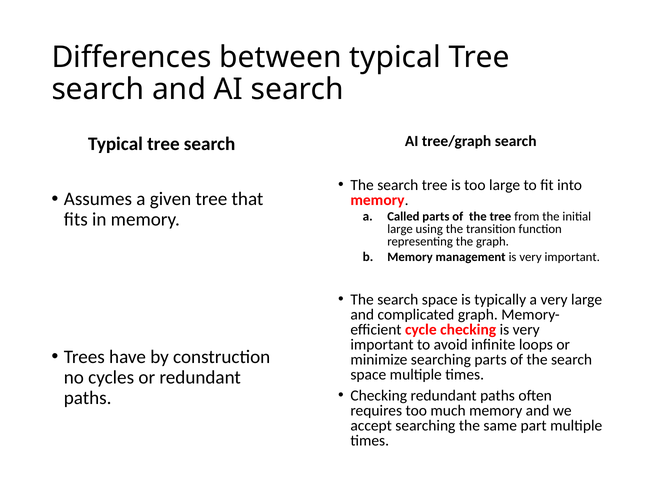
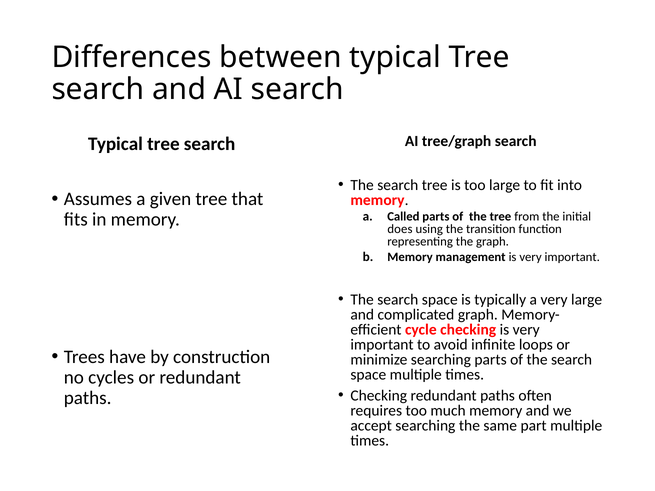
large at (400, 229): large -> does
